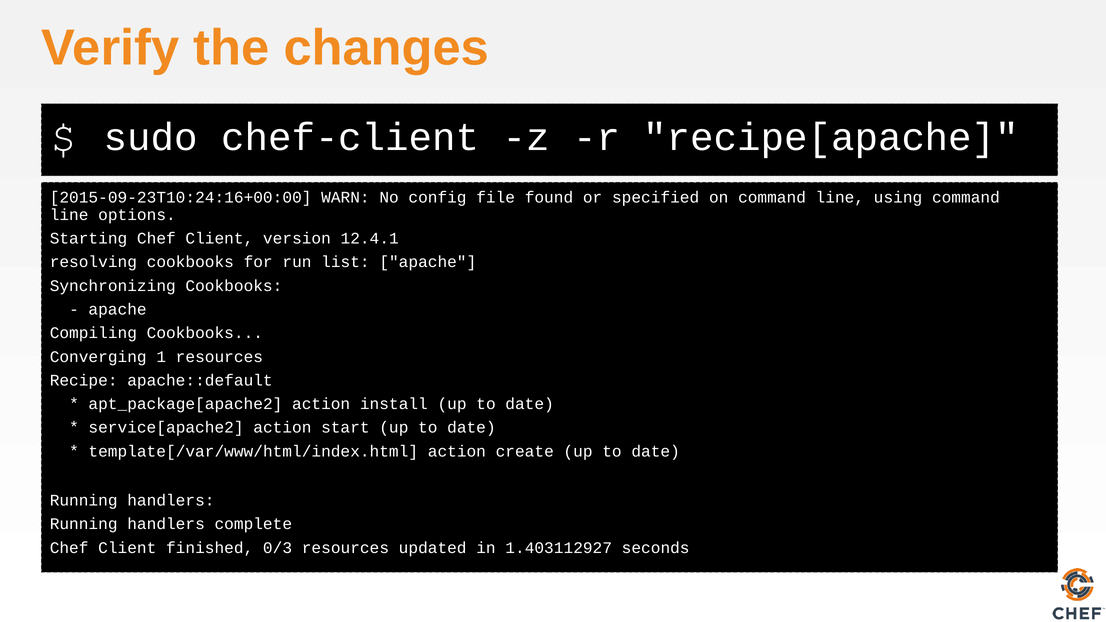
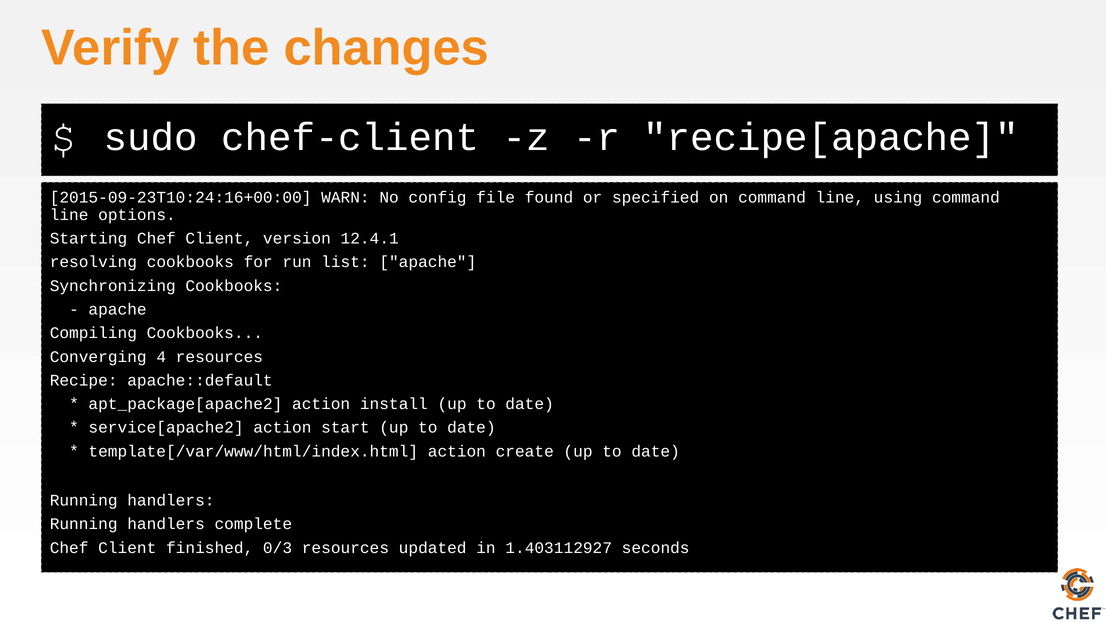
1: 1 -> 4
